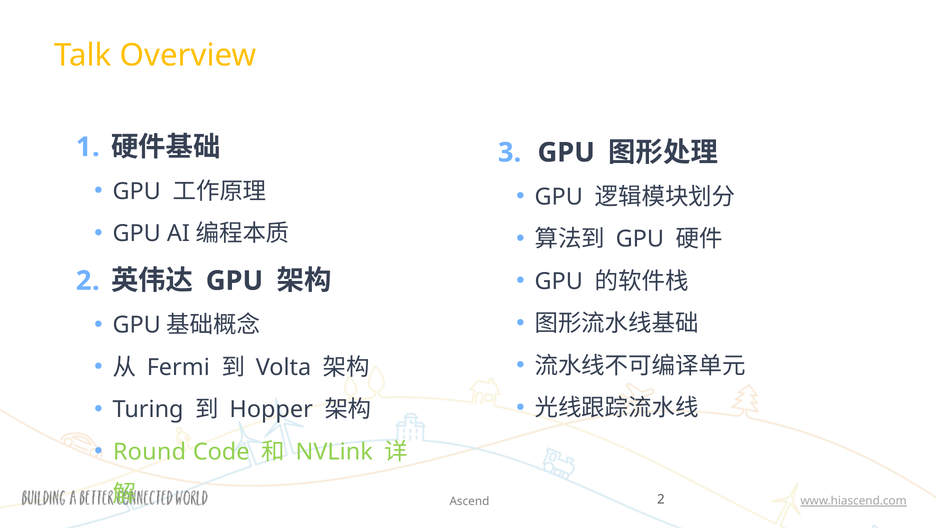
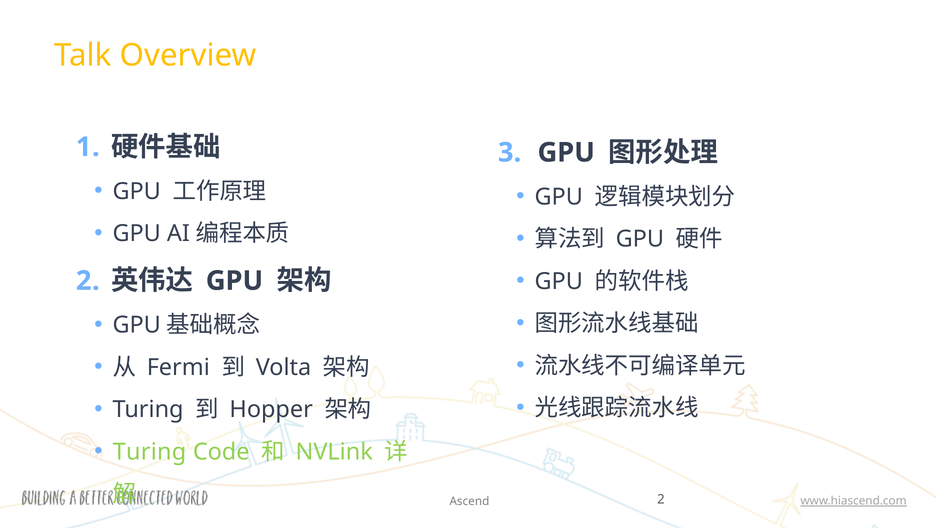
Round at (150, 452): Round -> Turing
